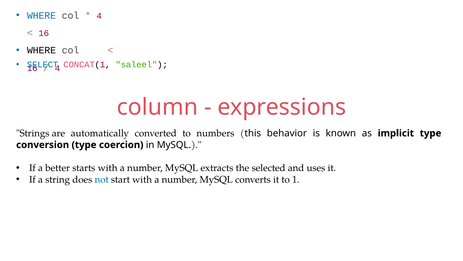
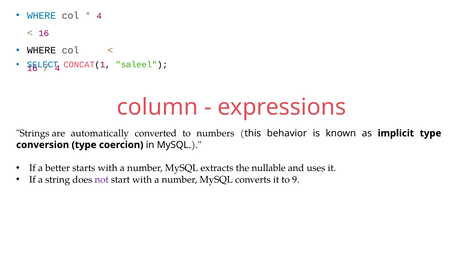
selected: selected -> nullable
not colour: blue -> purple
1: 1 -> 9
